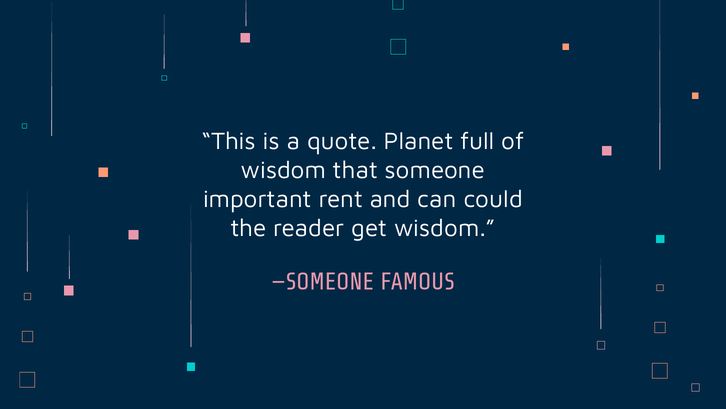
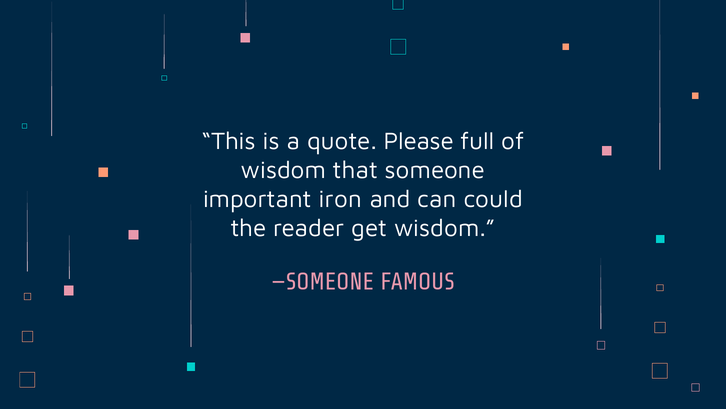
Planet: Planet -> Please
rent: rent -> iron
